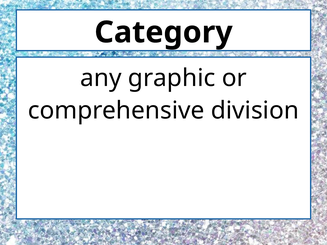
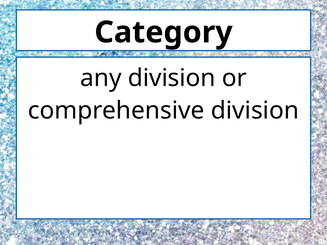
any graphic: graphic -> division
